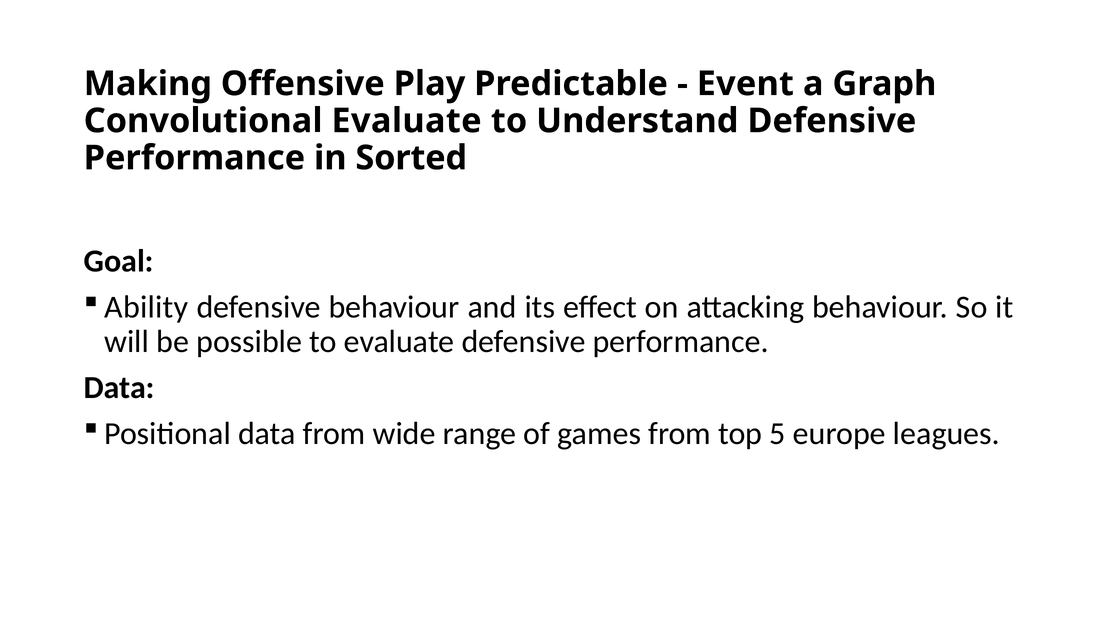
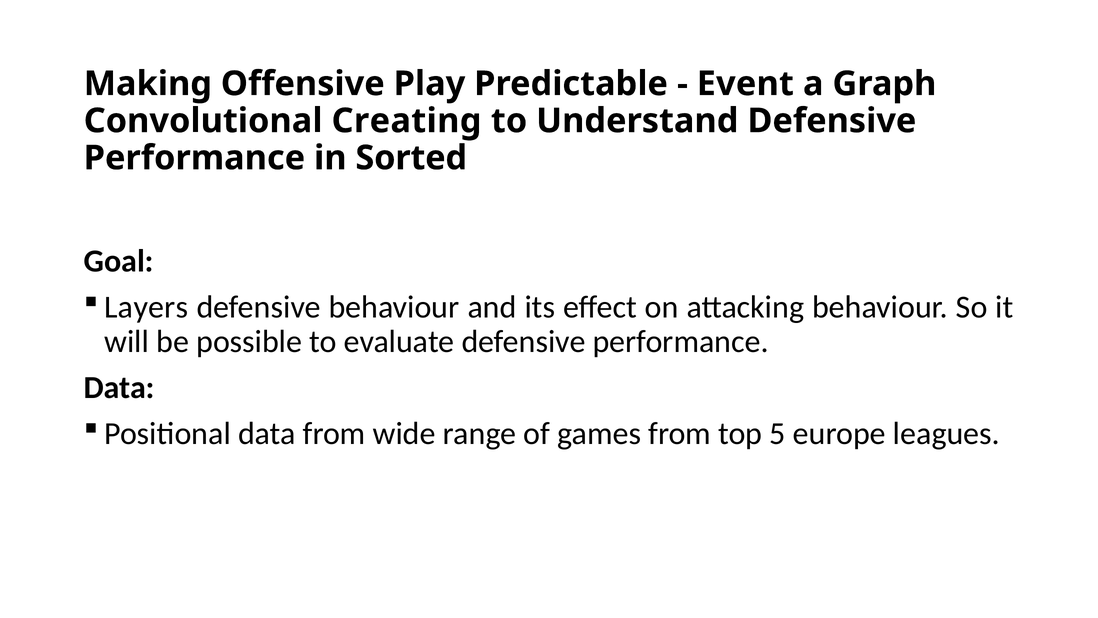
Convolutional Evaluate: Evaluate -> Creating
Ability: Ability -> Layers
